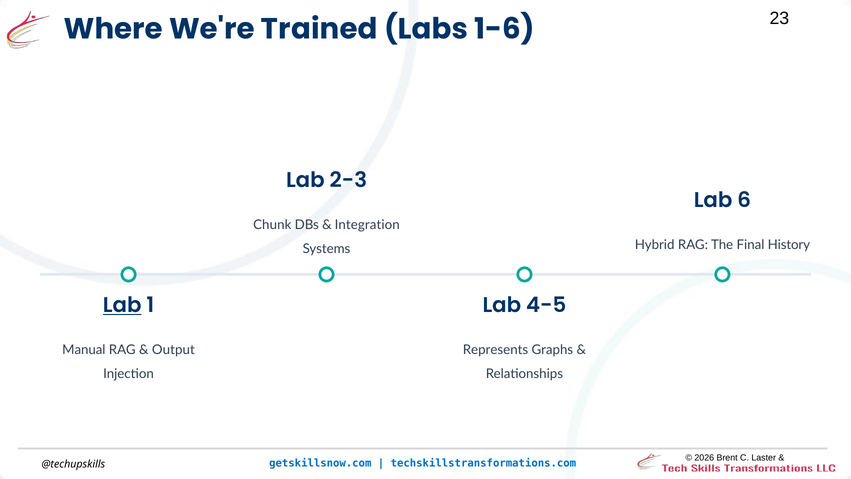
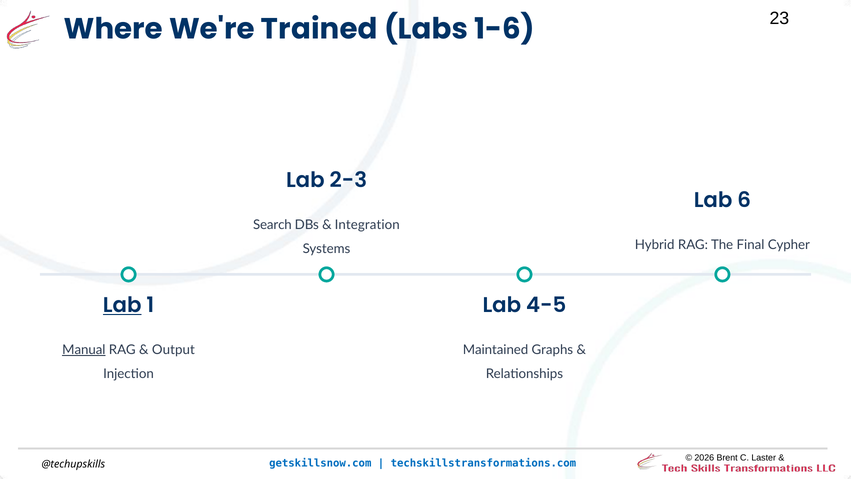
Chunk: Chunk -> Search
History: History -> Cypher
Manual underline: none -> present
Represents: Represents -> Maintained
